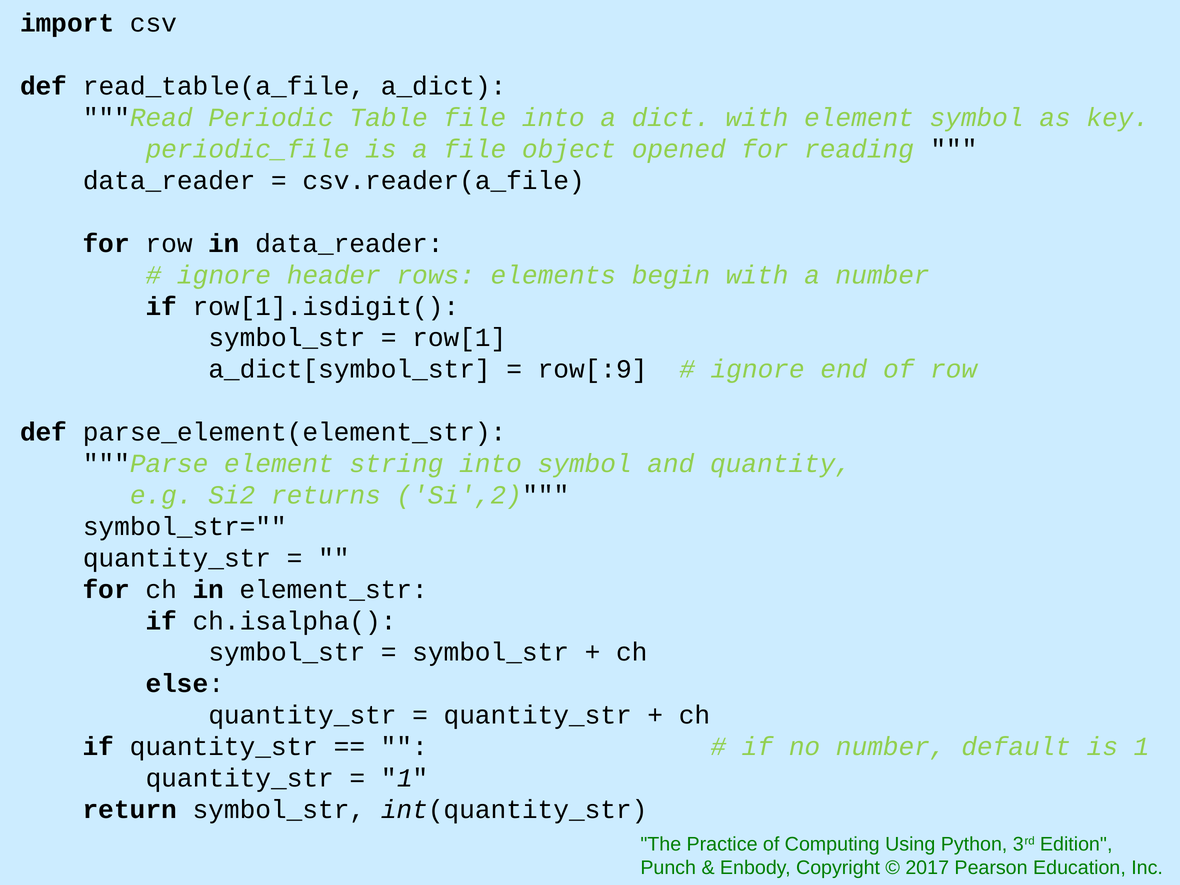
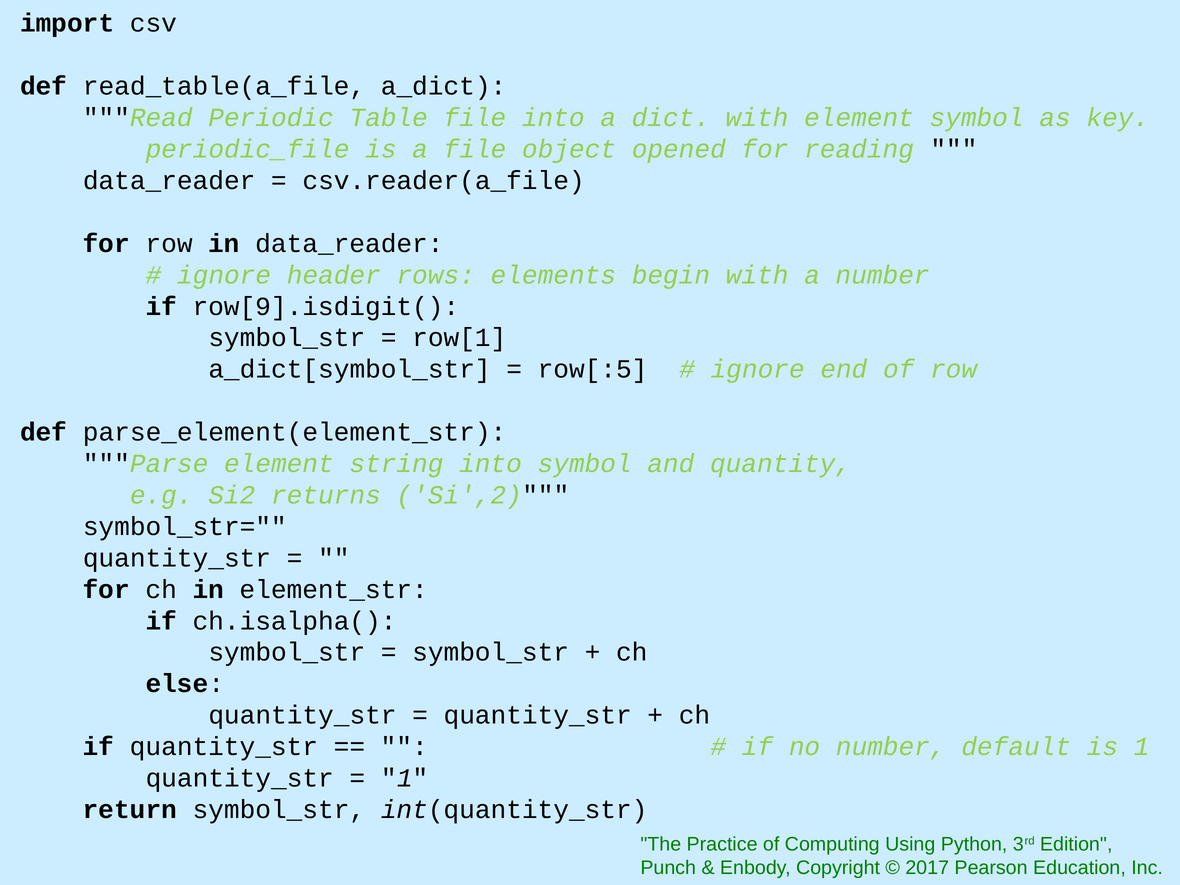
row[1].isdigit(: row[1].isdigit( -> row[9].isdigit(
row[:9: row[:9 -> row[:5
